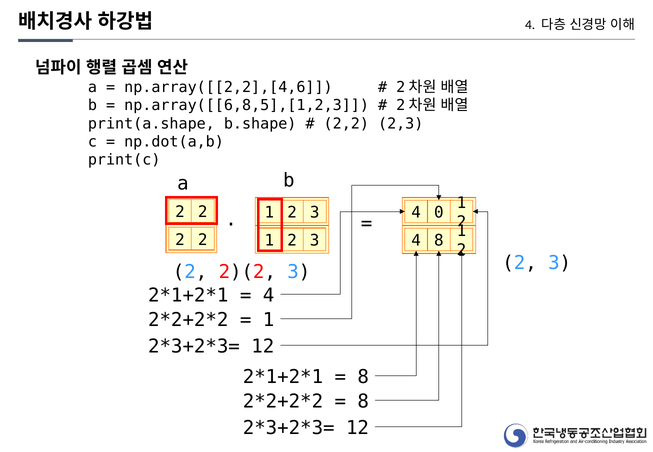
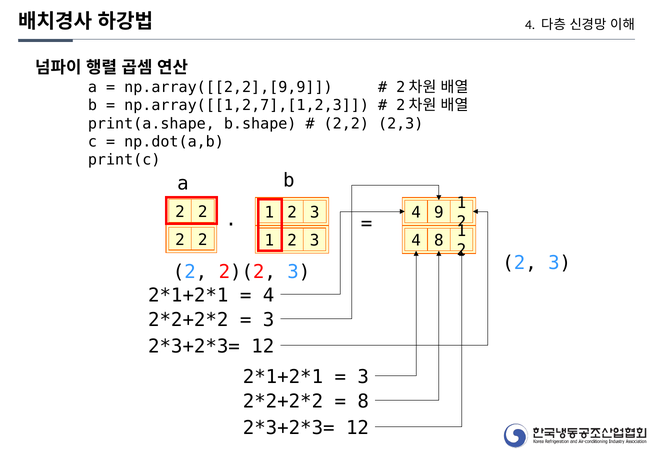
np.array([[2,2],[4,6: np.array([[2,2],[4,6 -> np.array([[2,2],[9,9
np.array([[6,8,5],[1,2,3: np.array([[6,8,5],[1,2,3 -> np.array([[1,2,7],[1,2,3
0: 0 -> 9
1 at (268, 320): 1 -> 3
8 at (363, 377): 8 -> 3
